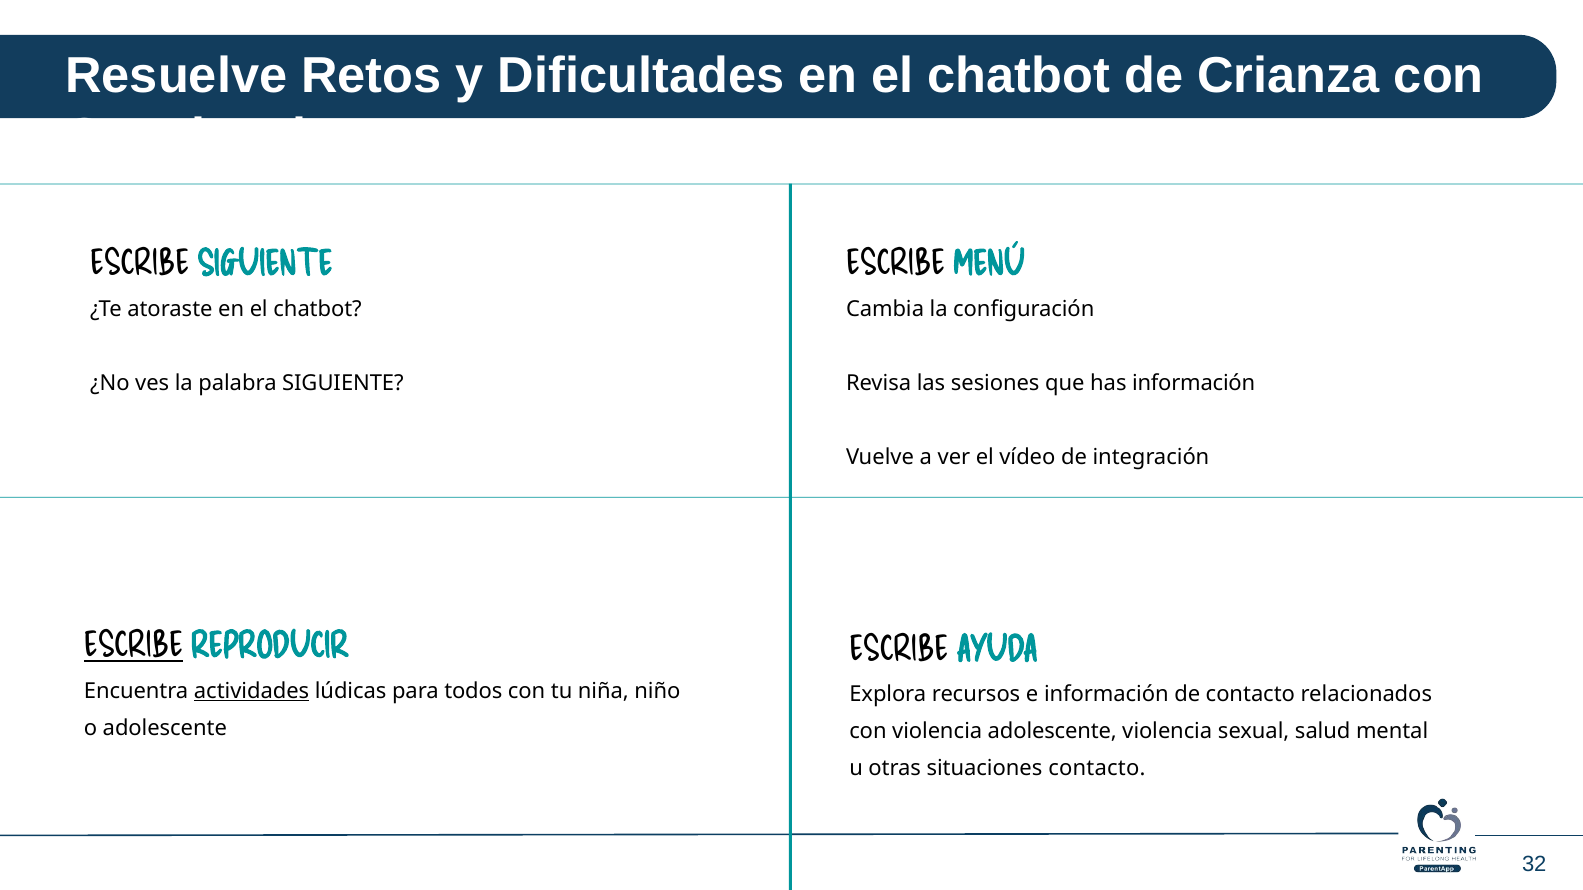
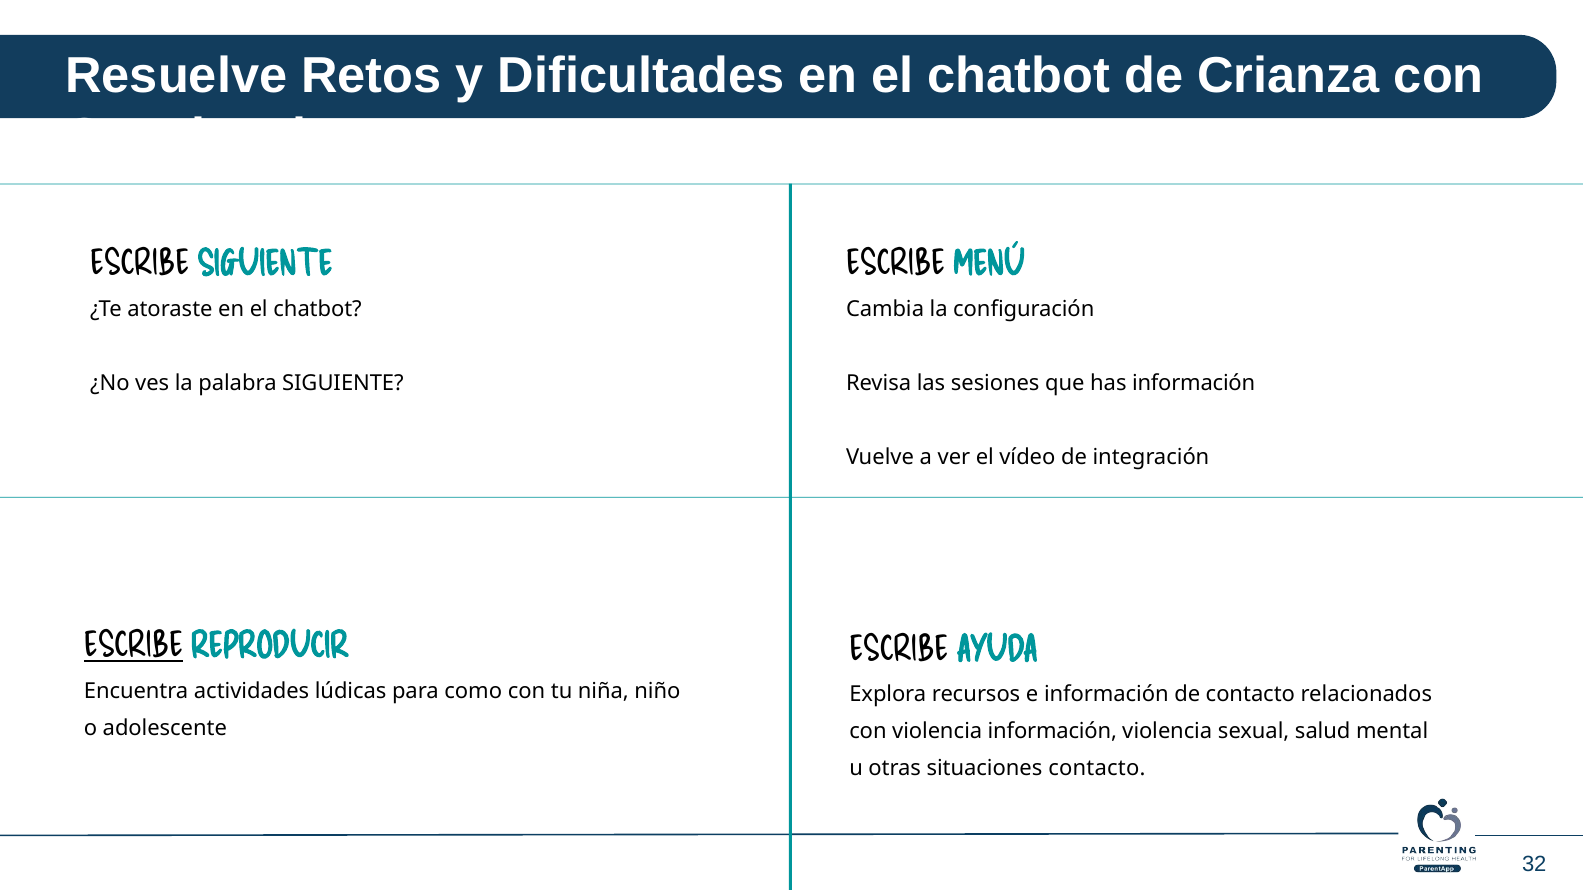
actividades underline: present -> none
todos: todos -> como
violencia adolescente: adolescente -> información
